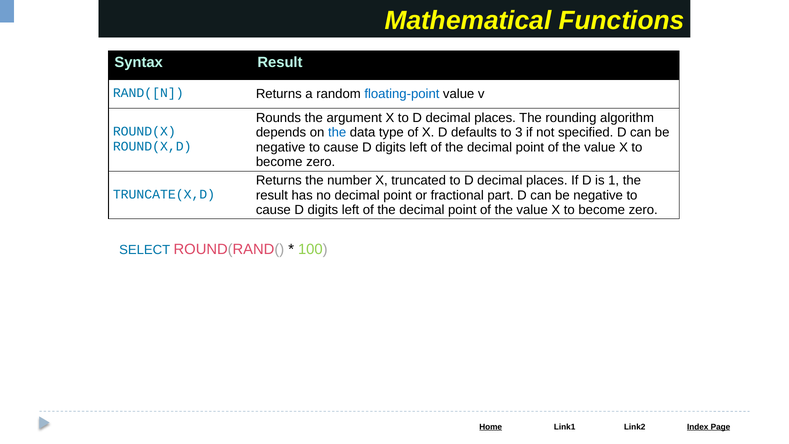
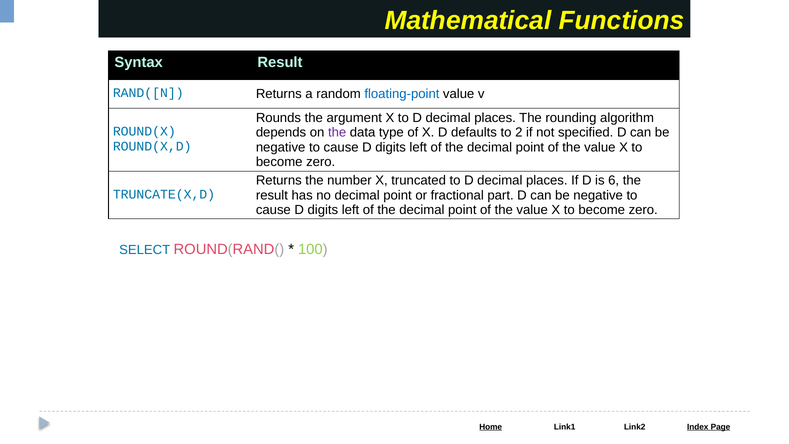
the at (337, 133) colour: blue -> purple
3: 3 -> 2
1: 1 -> 6
